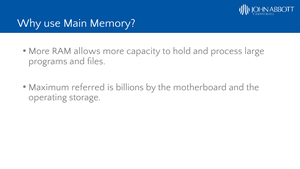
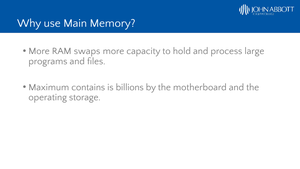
allows: allows -> swaps
referred: referred -> contains
